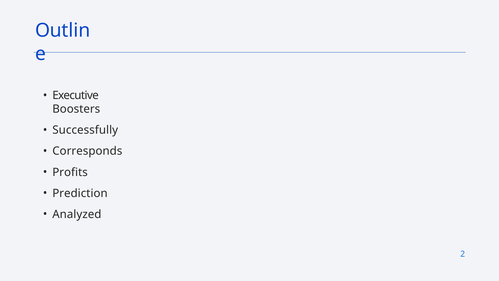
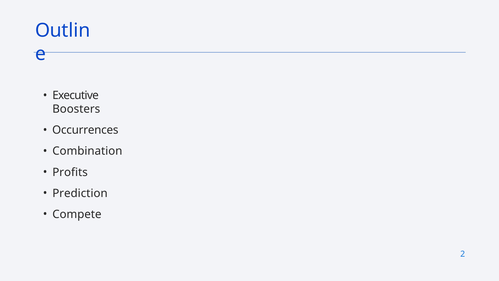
Successfully: Successfully -> Occurrences
Corresponds: Corresponds -> Combination
Analyzed: Analyzed -> Compete
